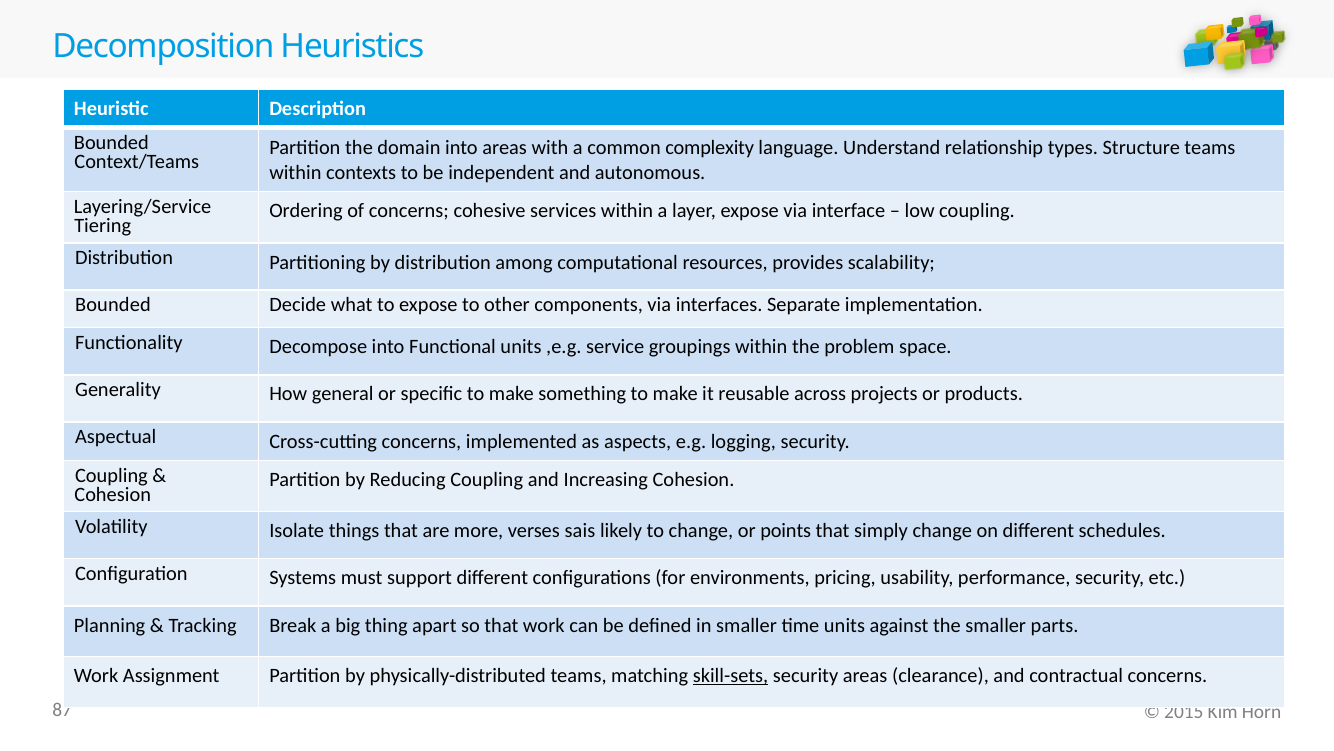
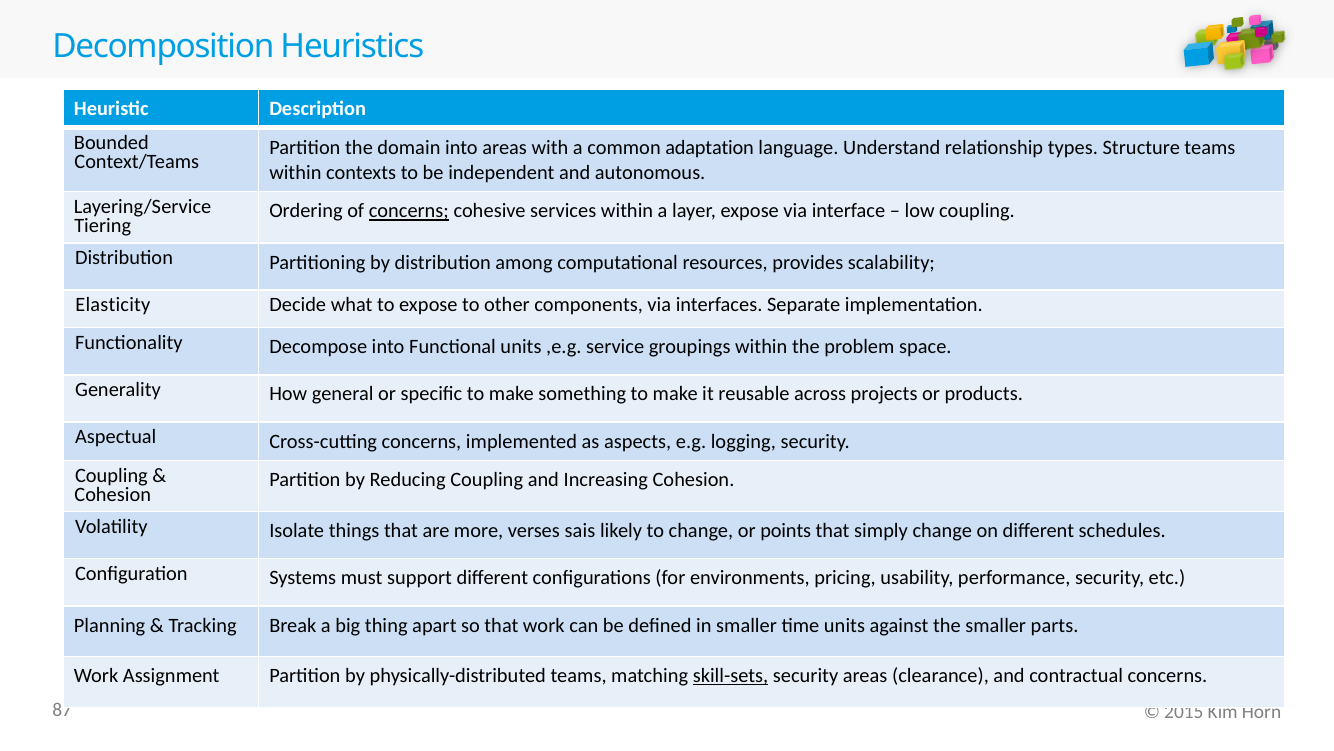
complexity: complexity -> adaptation
concerns at (409, 211) underline: none -> present
Bounded at (113, 305): Bounded -> Elasticity
